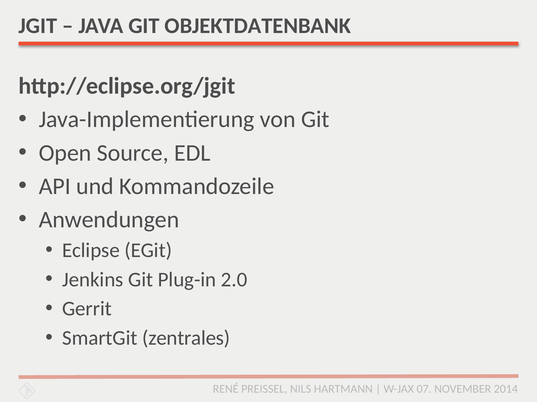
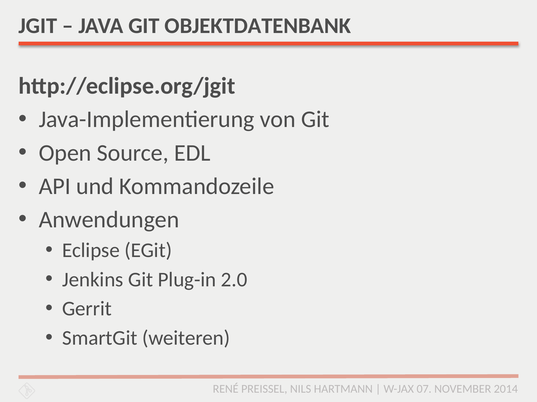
zentrales: zentrales -> weiteren
